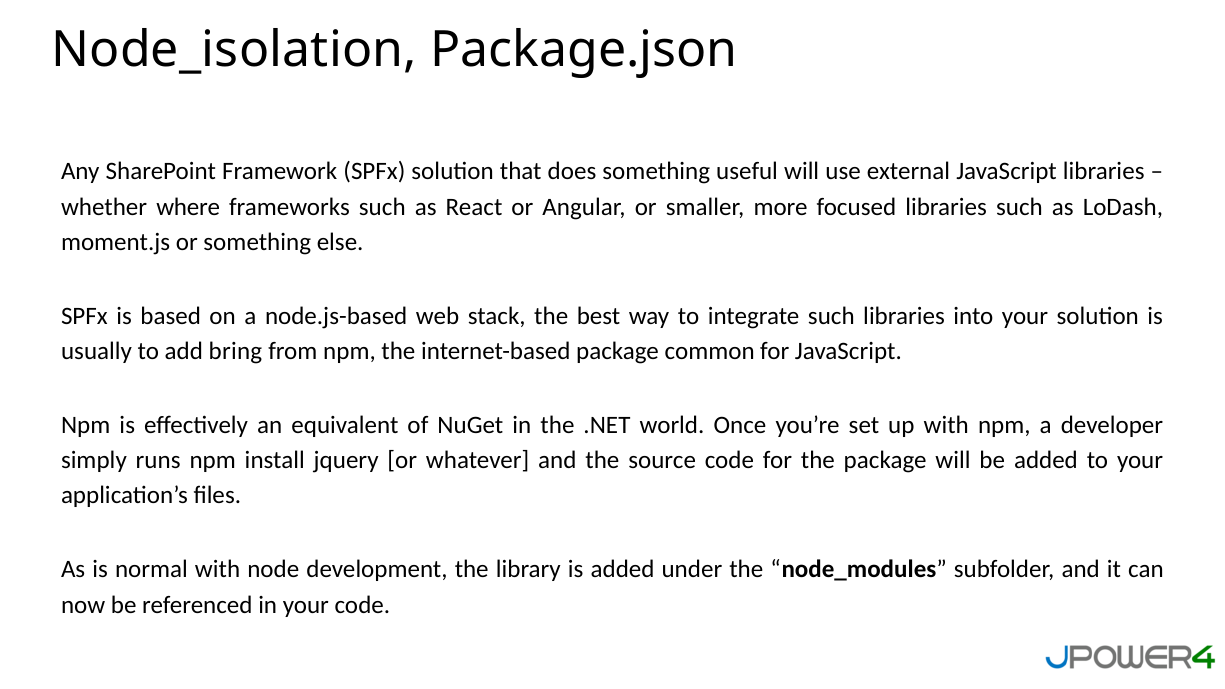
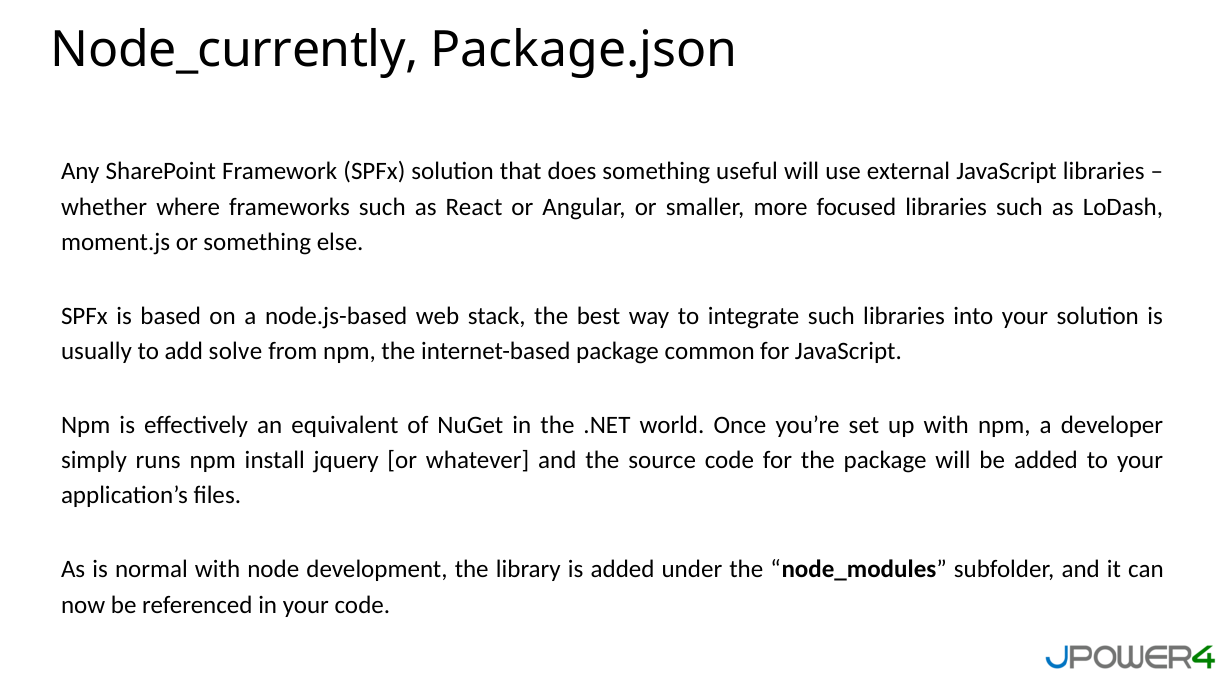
Node_isolation: Node_isolation -> Node_currently
bring: bring -> solve
